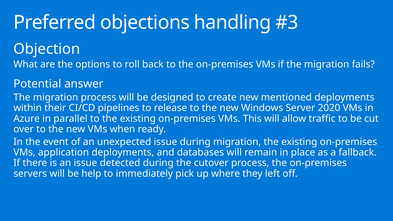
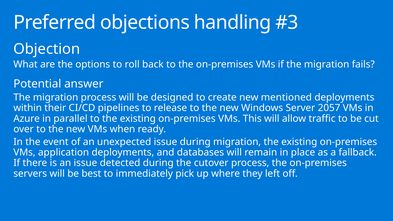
2020: 2020 -> 2057
help: help -> best
